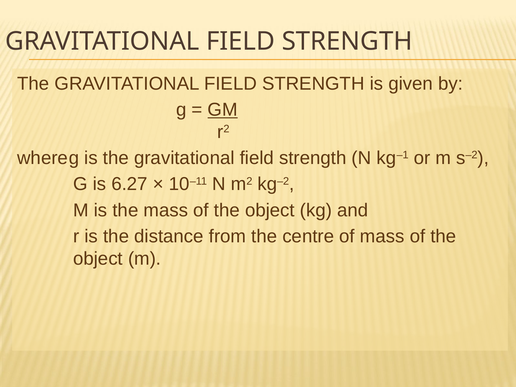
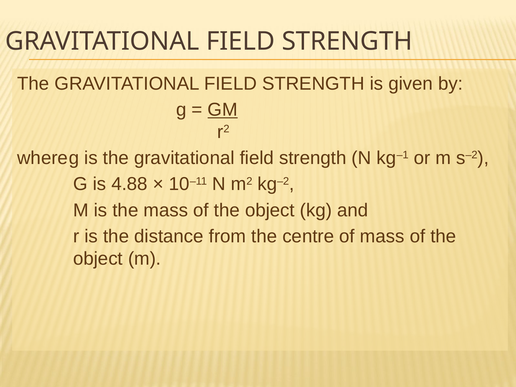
6.27: 6.27 -> 4.88
